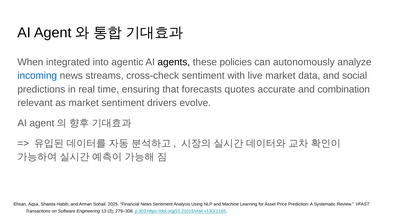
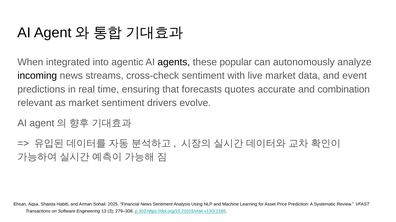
policies: policies -> popular
incoming colour: blue -> black
social: social -> event
